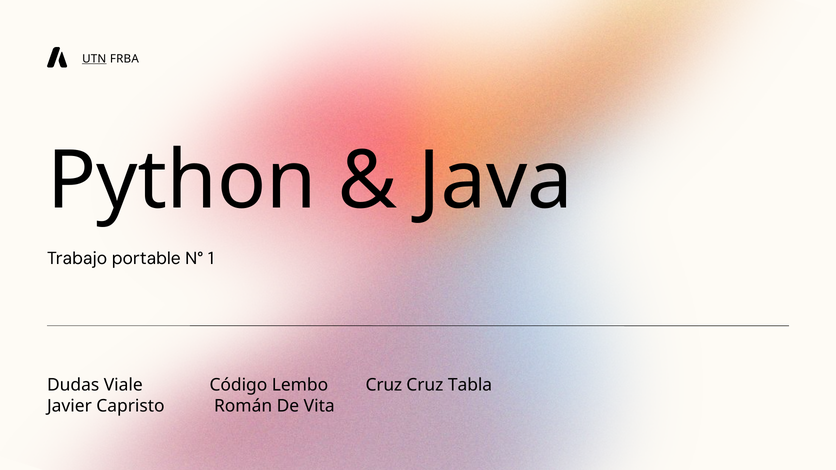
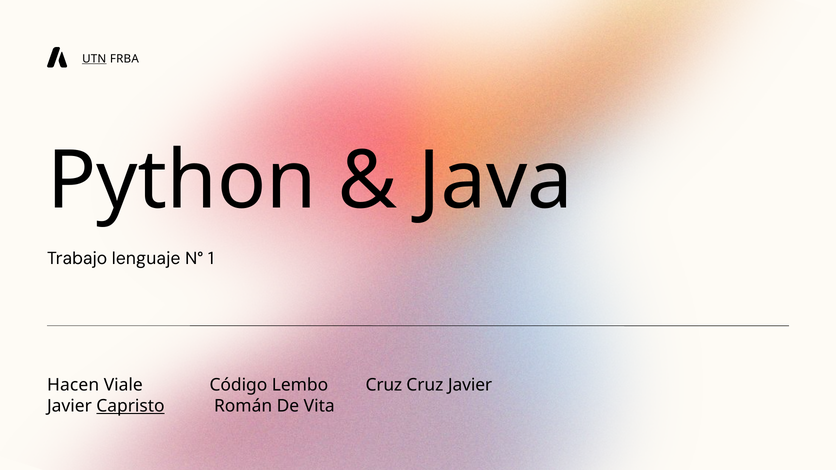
portable: portable -> lenguaje
Dudas: Dudas -> Hacen
Cruz Tabla: Tabla -> Javier
Capristo underline: none -> present
